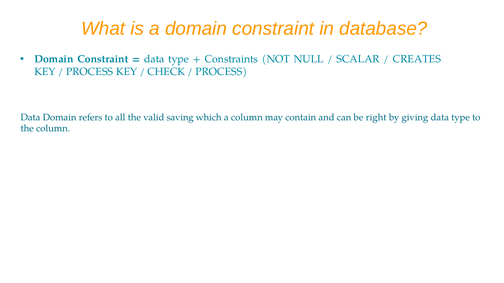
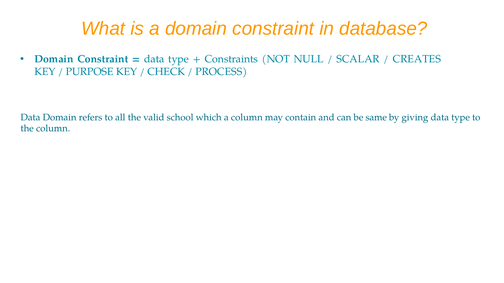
PROCESS at (90, 72): PROCESS -> PURPOSE
saving: saving -> school
right: right -> same
